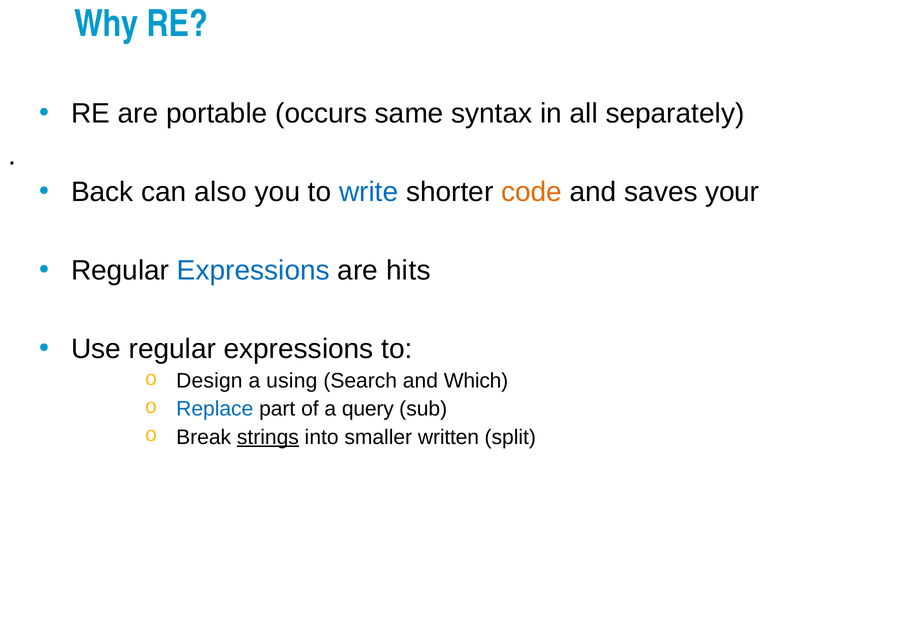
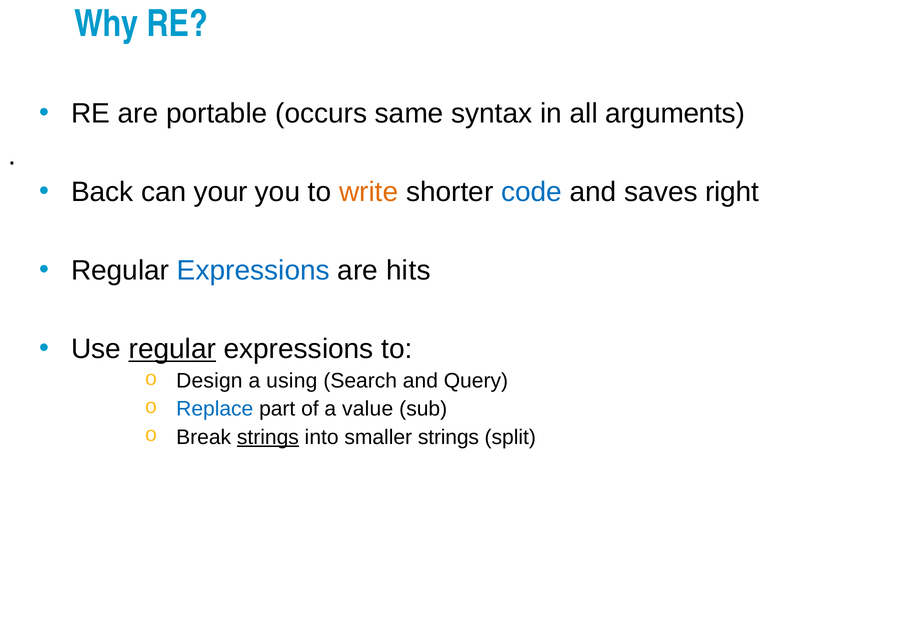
separately: separately -> arguments
also: also -> your
write colour: blue -> orange
code colour: orange -> blue
your: your -> right
regular at (172, 349) underline: none -> present
Which: Which -> Query
query: query -> value
smaller written: written -> strings
